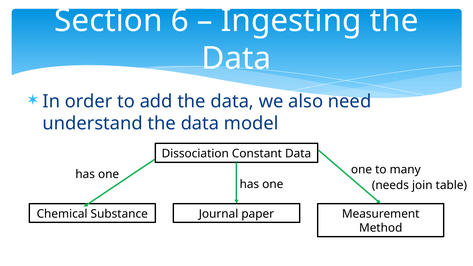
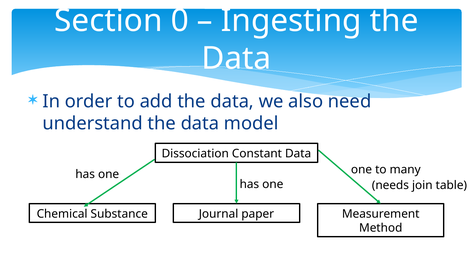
6: 6 -> 0
